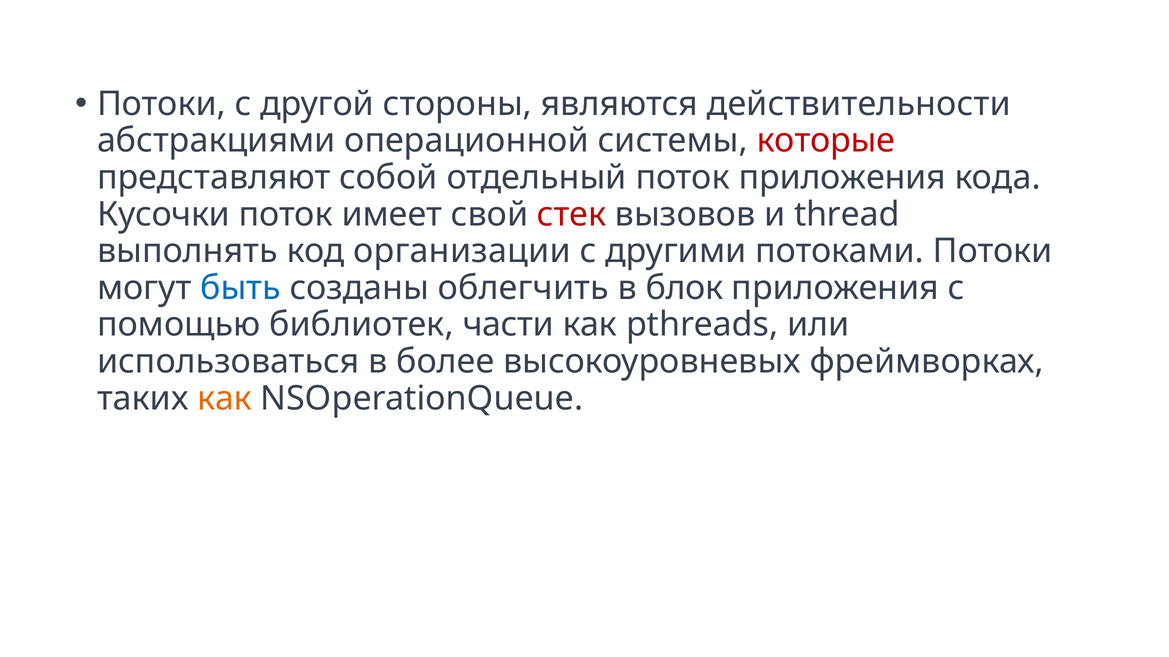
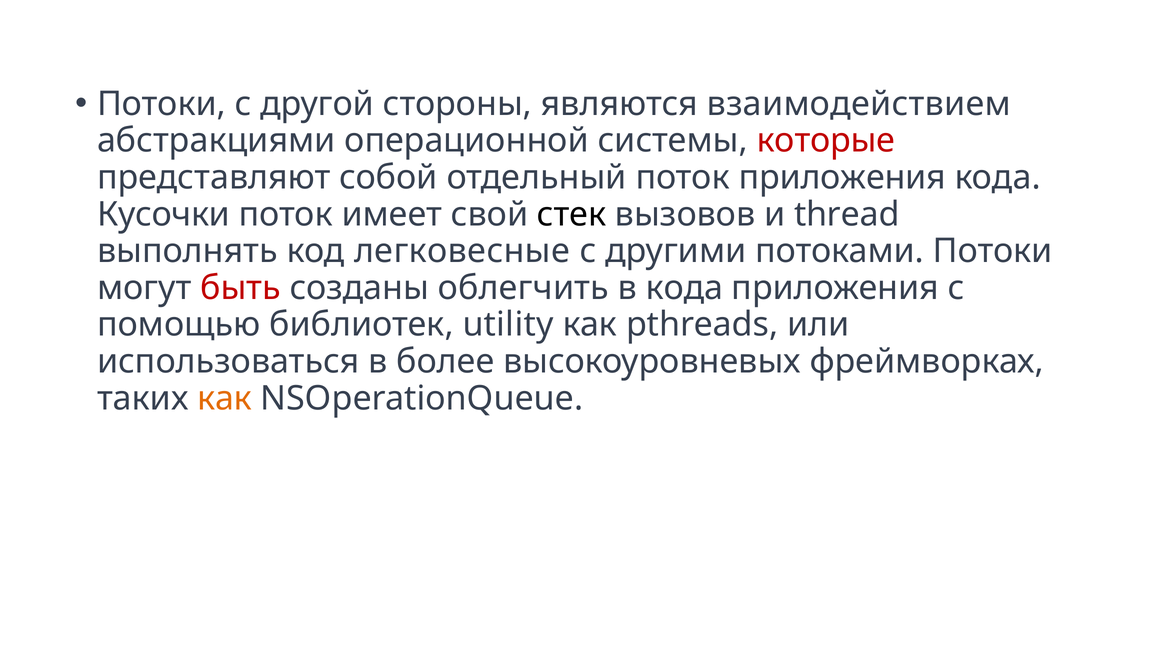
действительности: действительности -> взаимодействием
стек colour: red -> black
организации: организации -> легковесные
быть colour: blue -> red
в блок: блок -> кода
части: части -> utility
